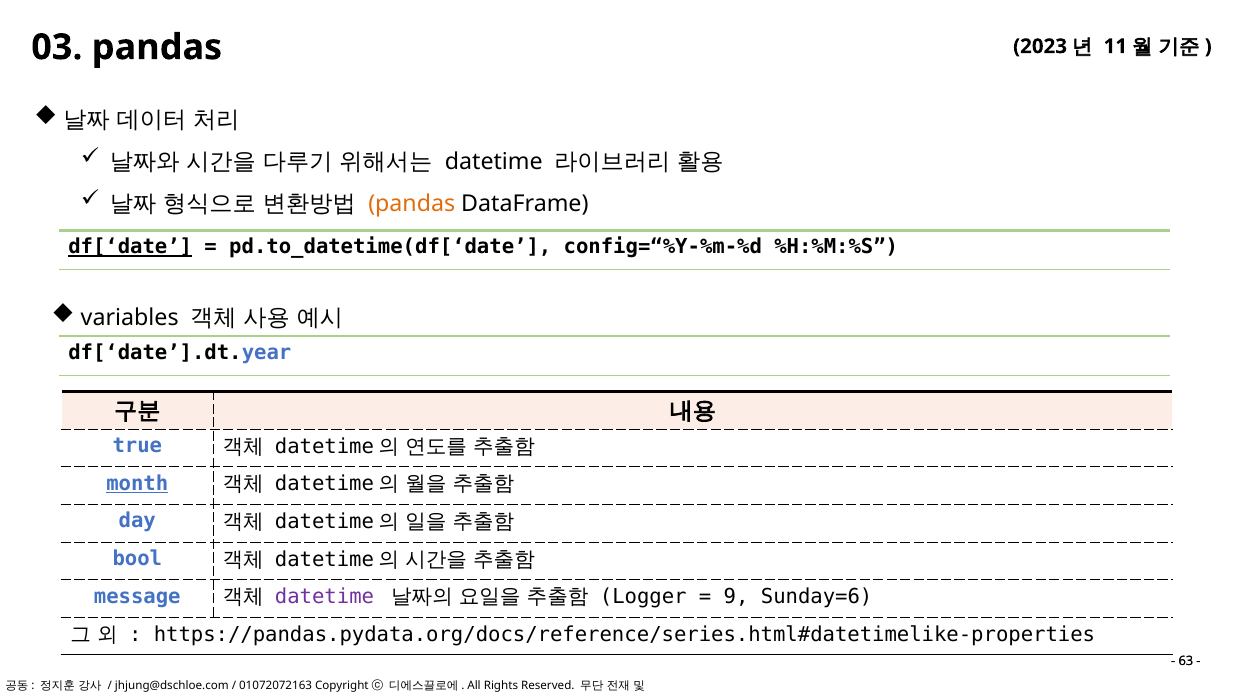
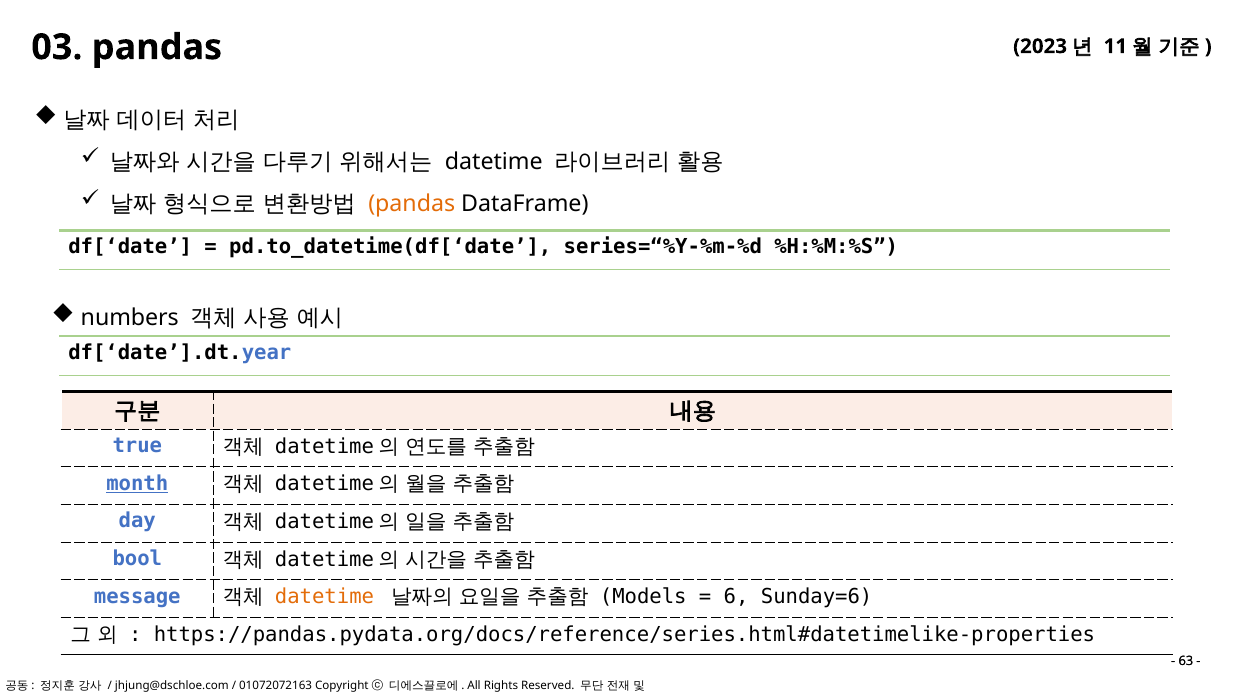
df[‘date underline: present -> none
config=“%Y-%m-%d: config=“%Y-%m-%d -> series=“%Y-%m-%d
variables: variables -> numbers
datetime at (325, 597) colour: purple -> orange
Logger: Logger -> Models
9: 9 -> 6
